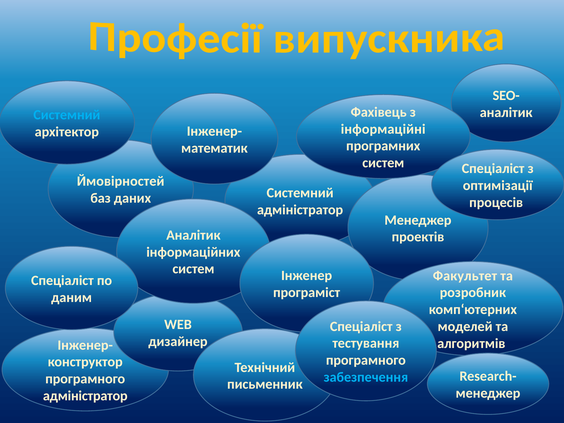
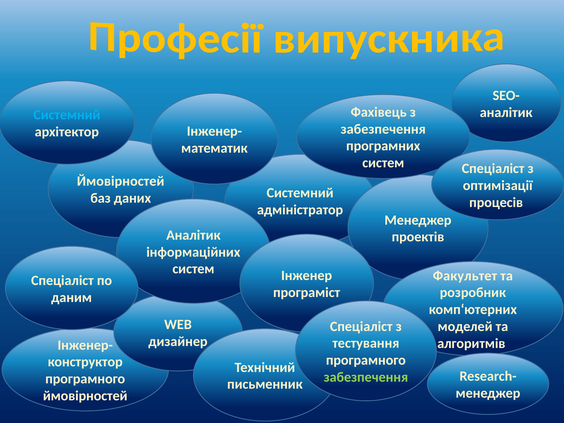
інформаційні at (383, 129): інформаційні -> забезпечення
забезпечення at (366, 377) colour: light blue -> light green
адміністратор at (85, 396): адміністратор -> ймовірностей
